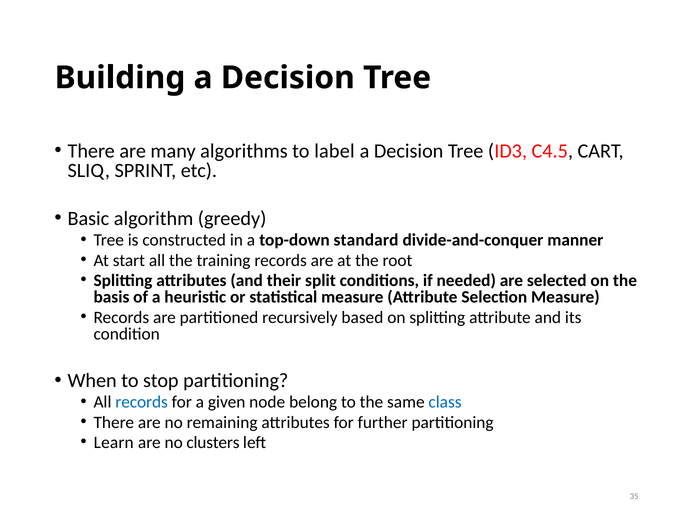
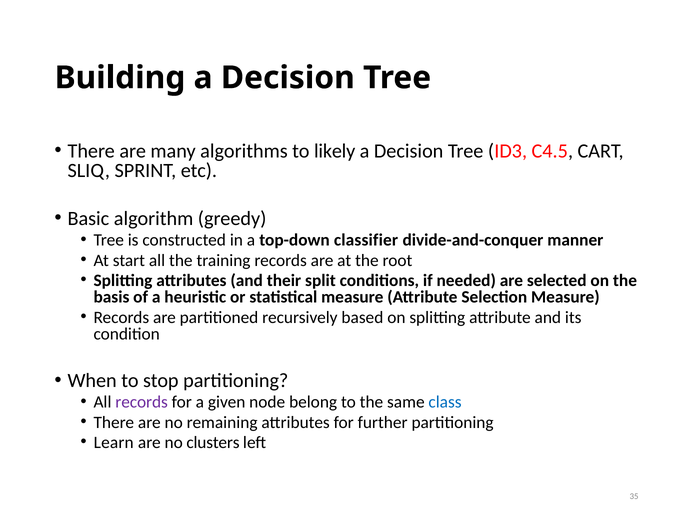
label: label -> likely
standard: standard -> classifier
records at (142, 402) colour: blue -> purple
